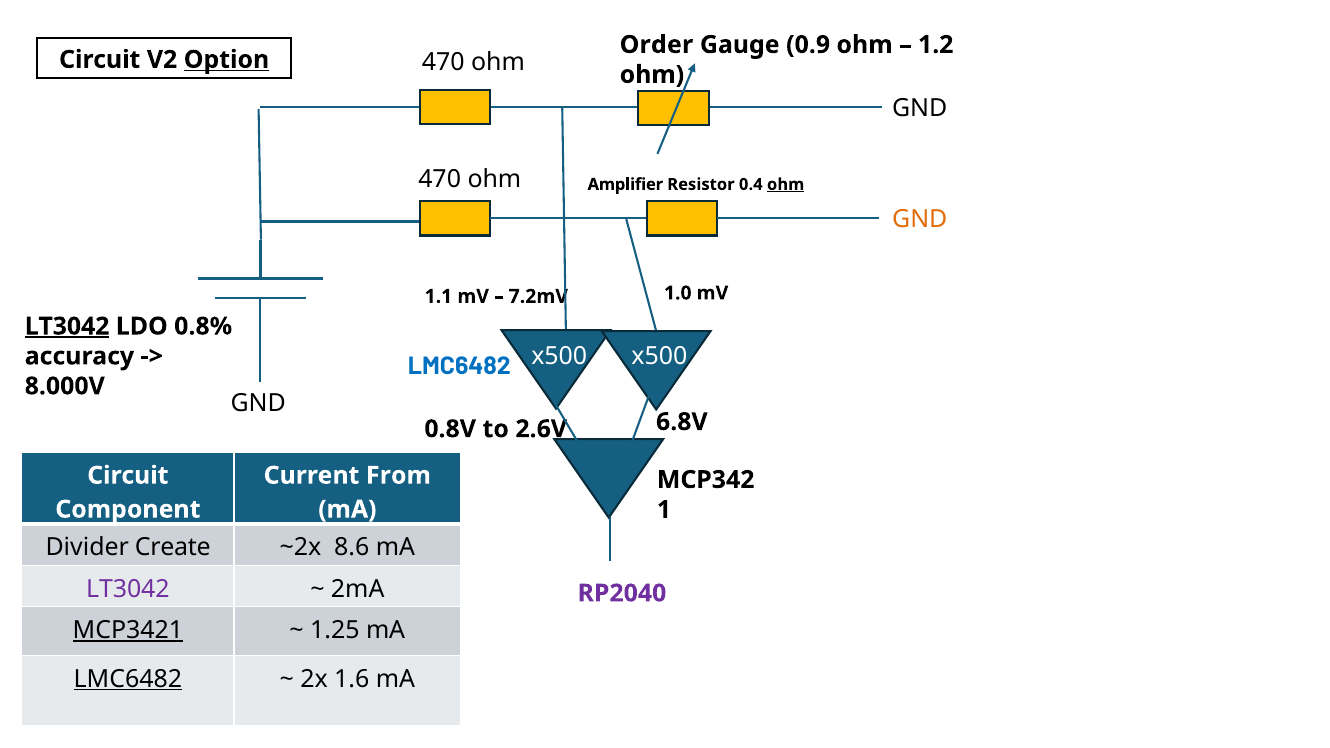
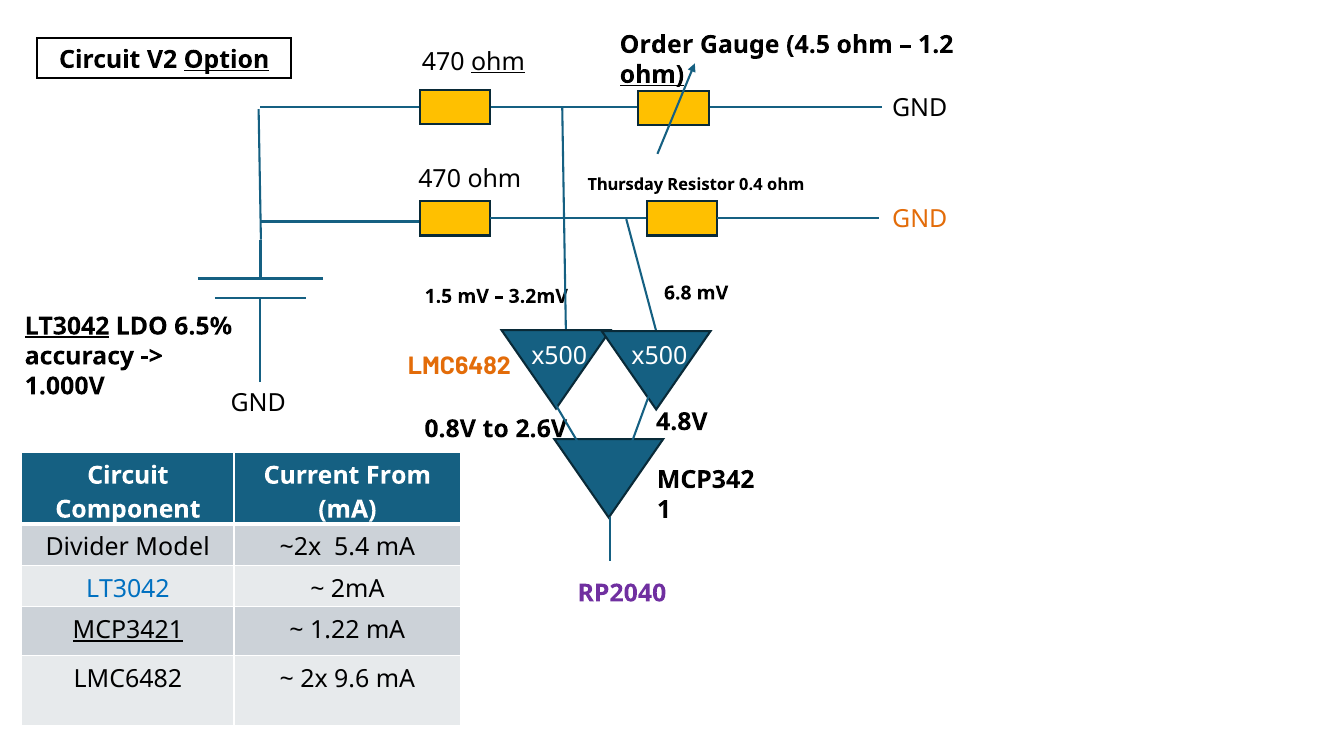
0.9: 0.9 -> 4.5
ohm at (498, 62) underline: none -> present
ohm at (652, 75) underline: none -> present
Amplifier: Amplifier -> Thursday
ohm at (786, 184) underline: present -> none
1.0: 1.0 -> 6.8
1.1: 1.1 -> 1.5
7.2mV: 7.2mV -> 3.2mV
0.8%: 0.8% -> 6.5%
LMC6482 at (459, 367) colour: blue -> orange
8.000V: 8.000V -> 1.000V
6.8V: 6.8V -> 4.8V
Create: Create -> Model
8.6: 8.6 -> 5.4
LT3042 at (128, 589) colour: purple -> blue
1.25: 1.25 -> 1.22
LMC6482 at (128, 679) underline: present -> none
1.6: 1.6 -> 9.6
